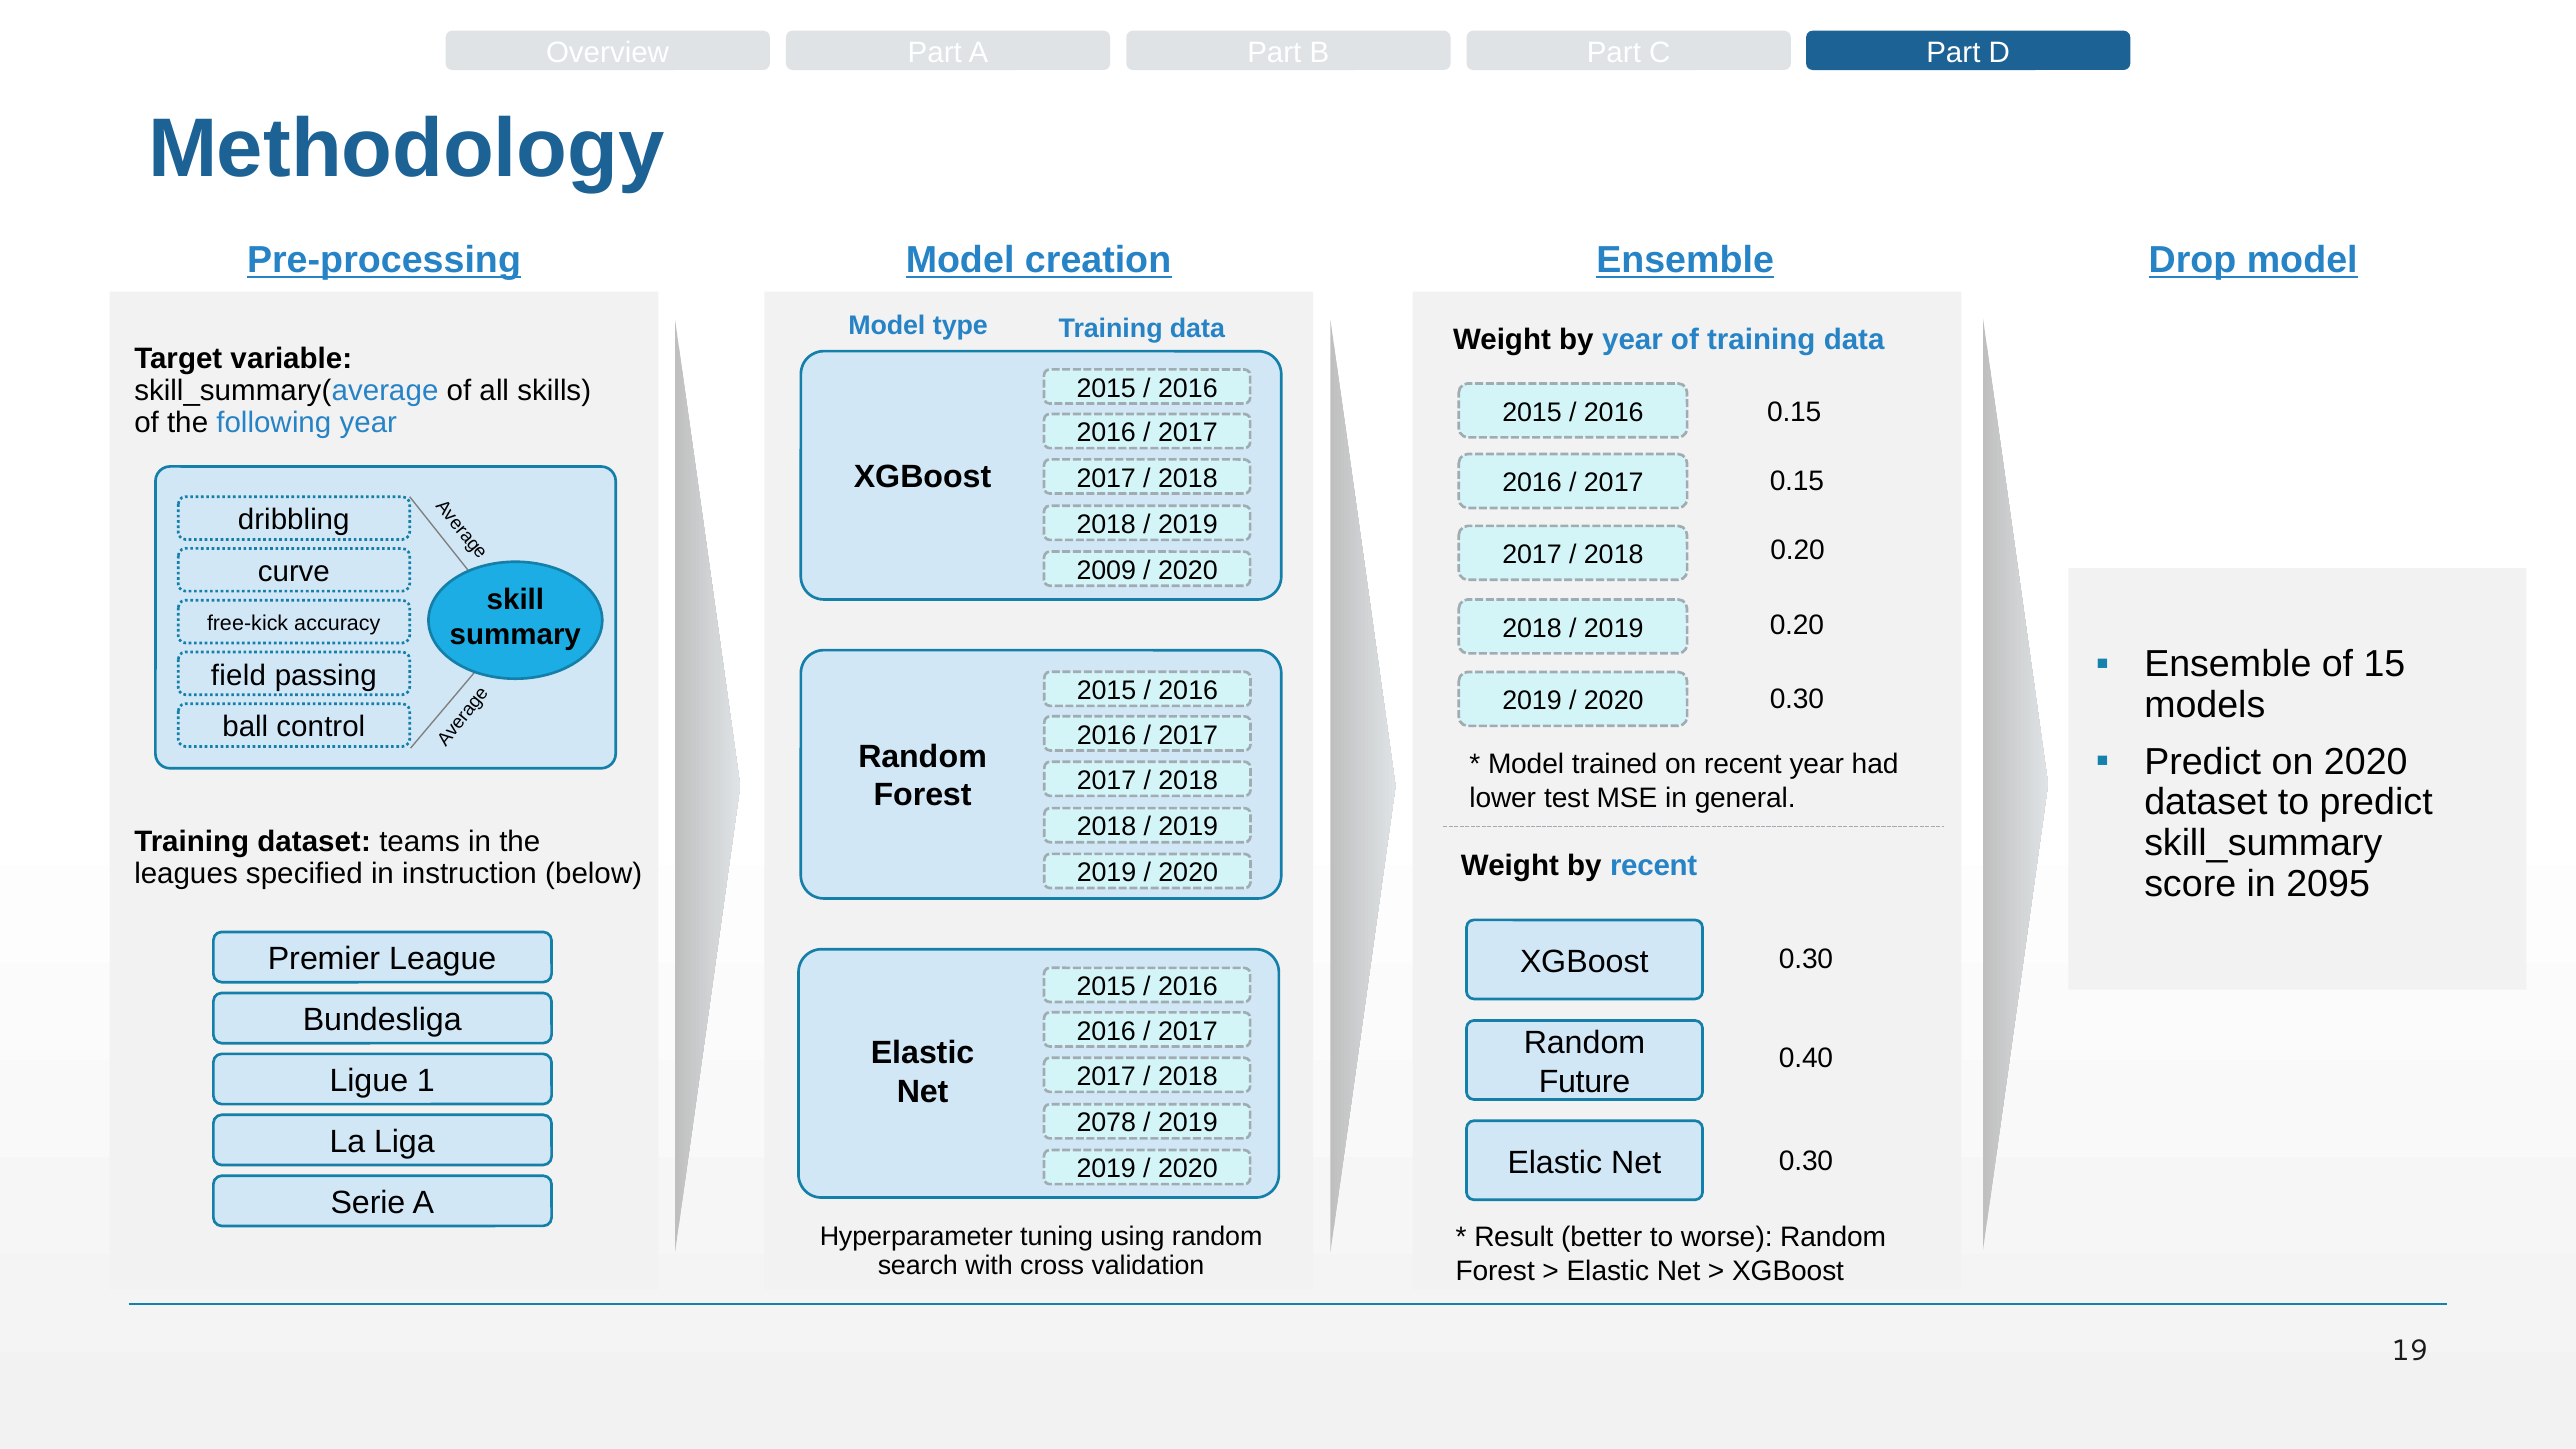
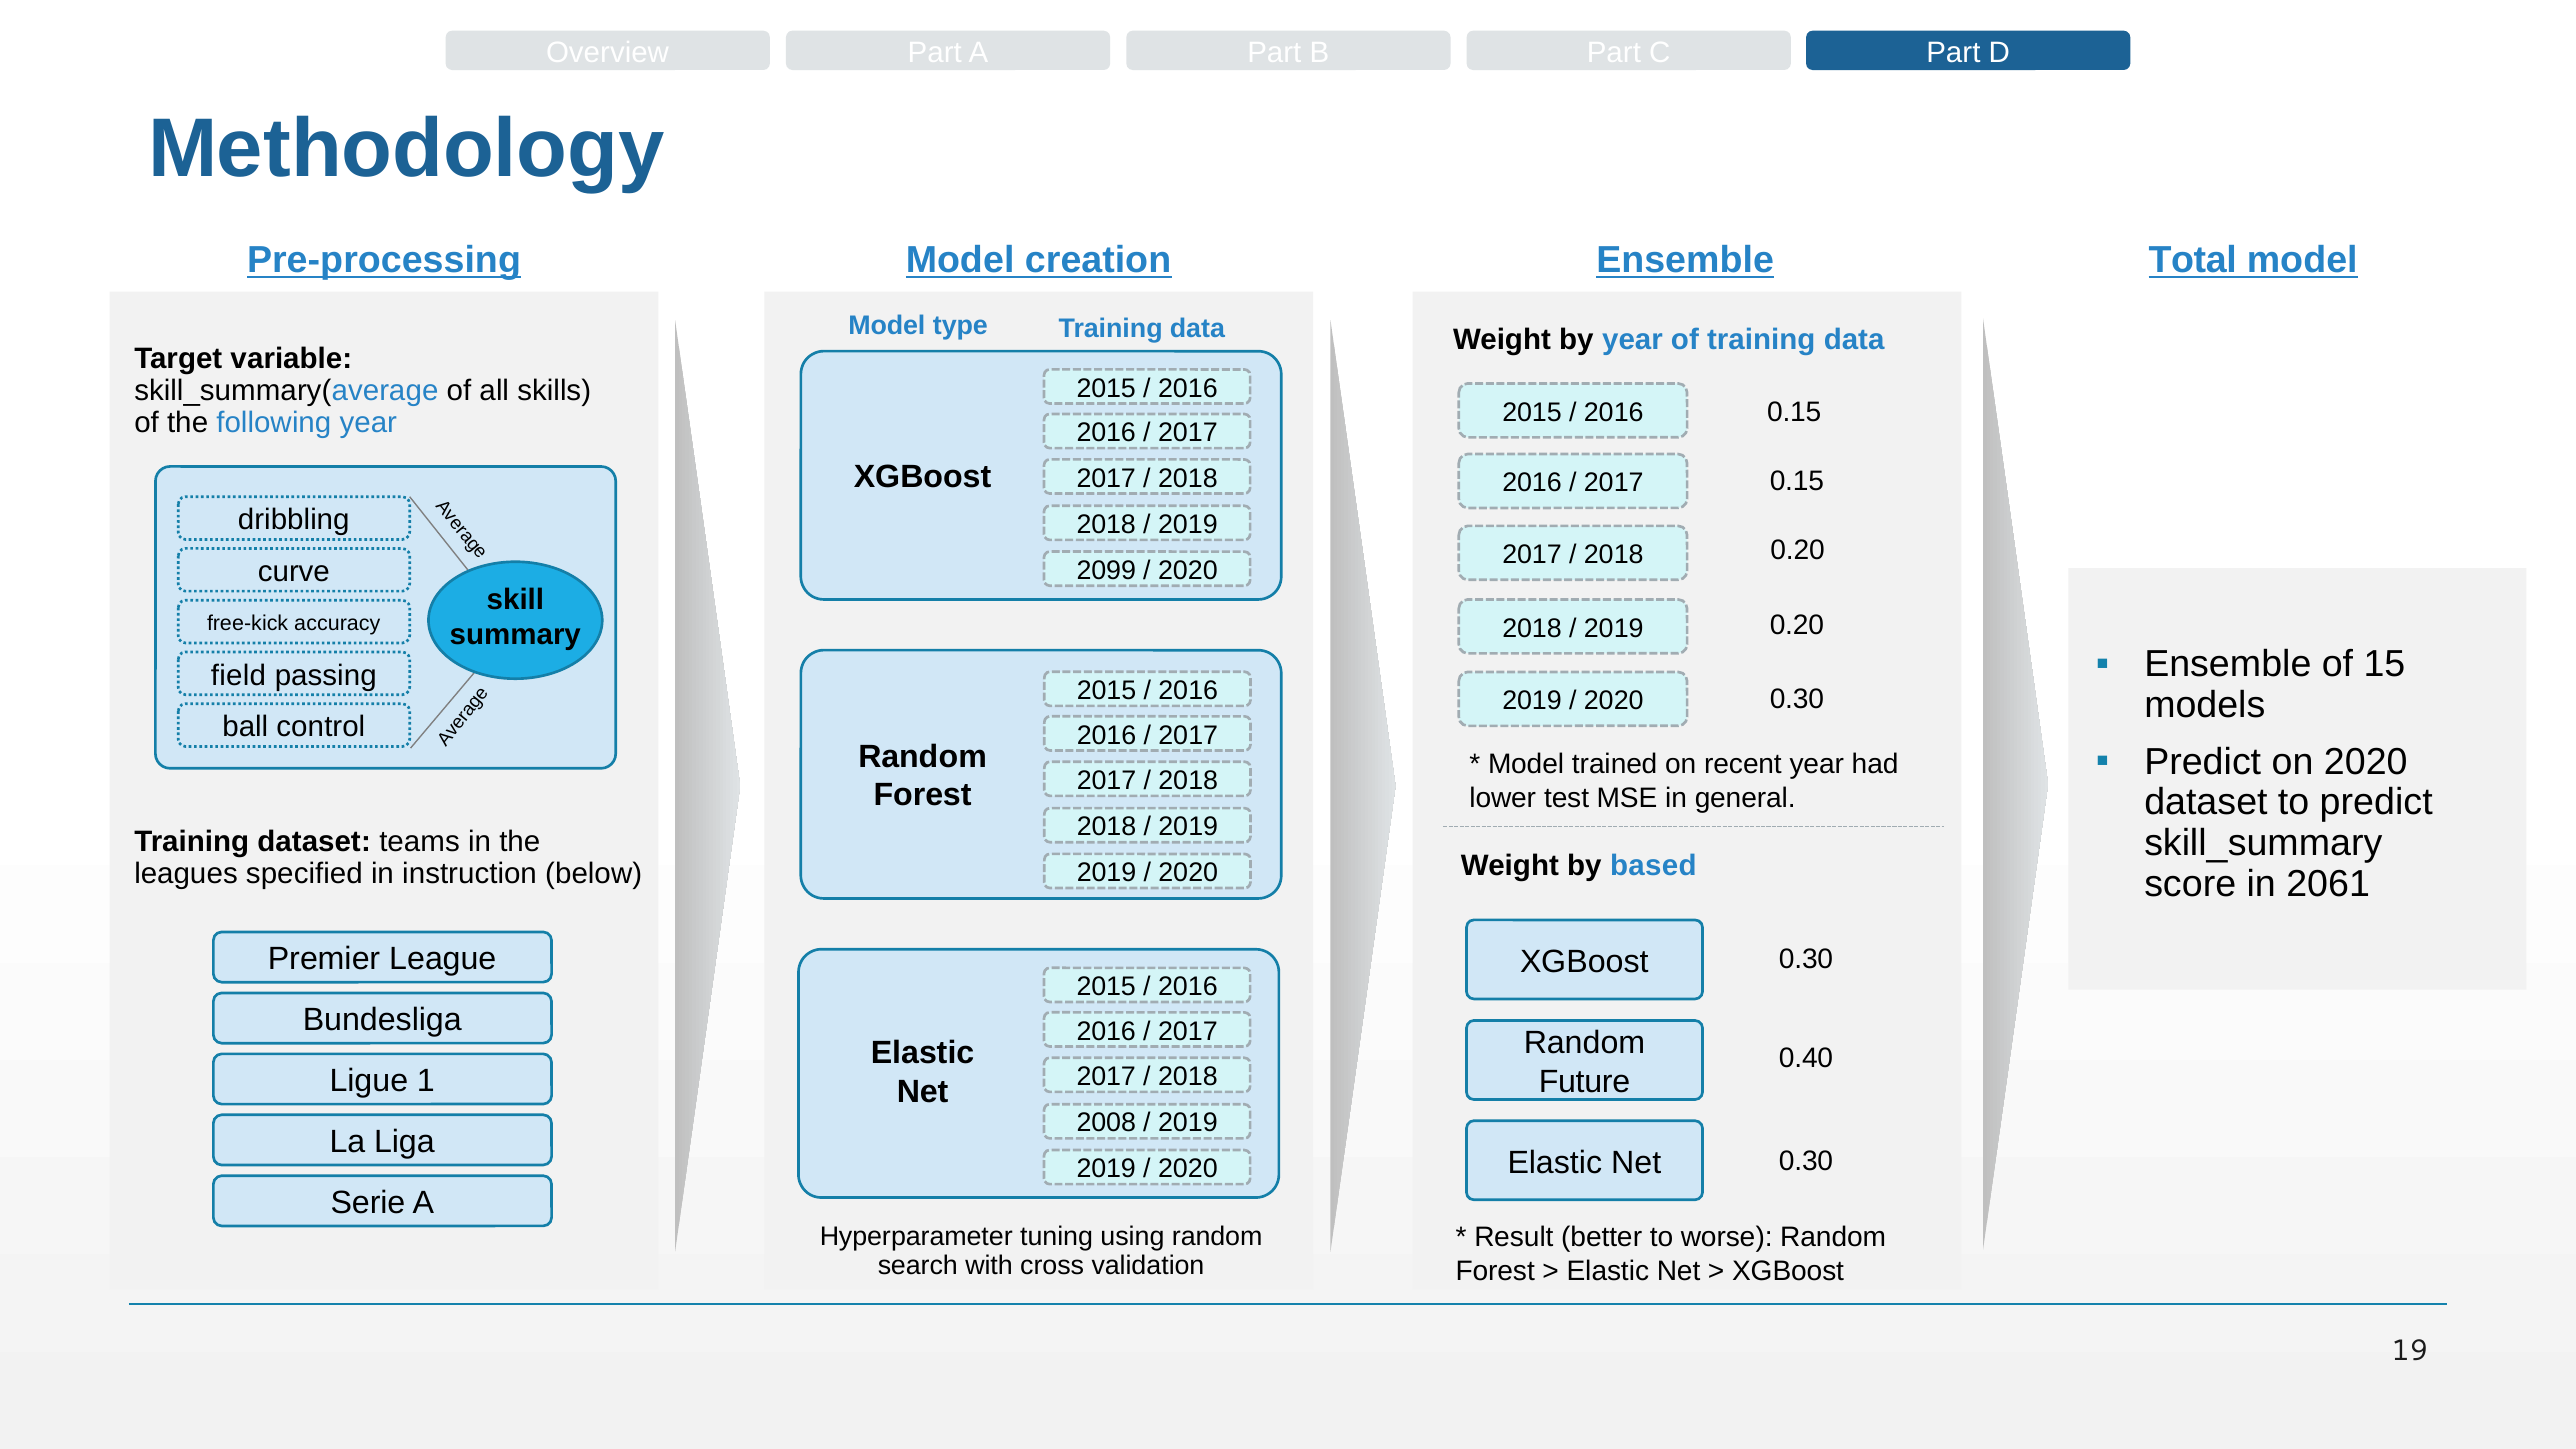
Drop: Drop -> Total
2009: 2009 -> 2099
by recent: recent -> based
2095: 2095 -> 2061
2078: 2078 -> 2008
